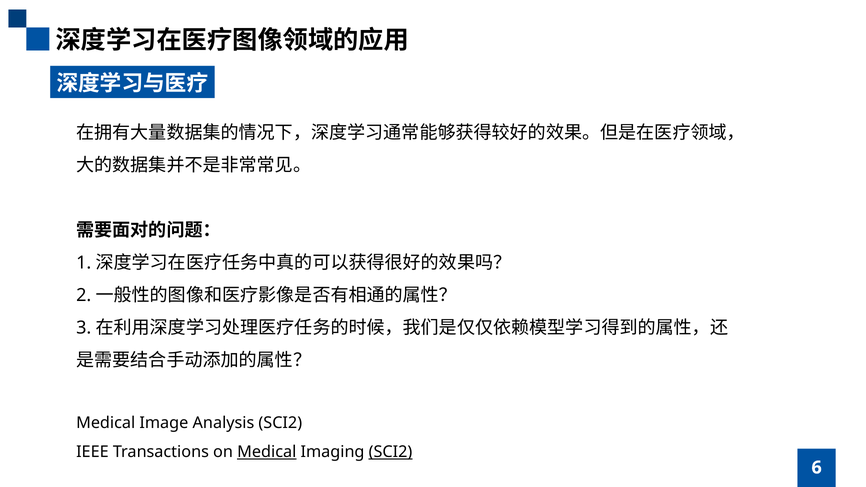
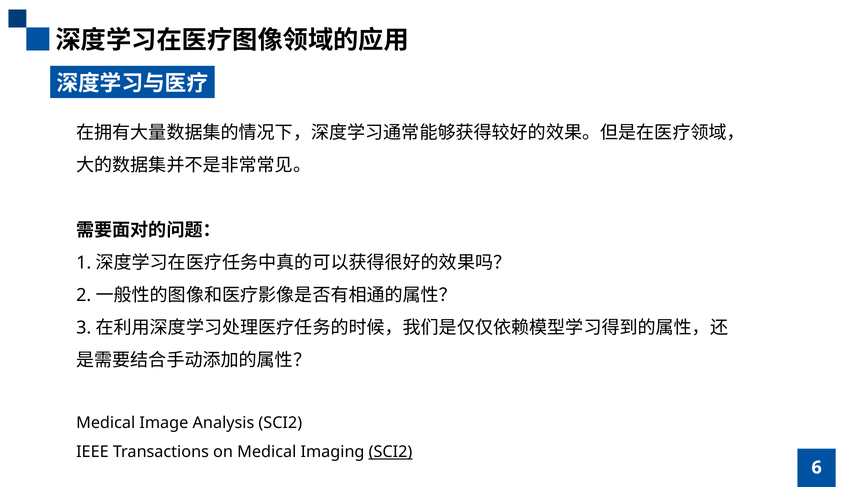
Medical at (267, 452) underline: present -> none
